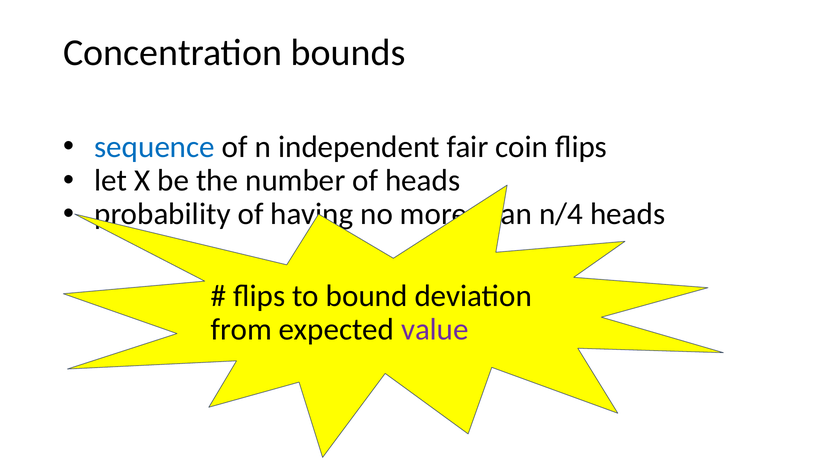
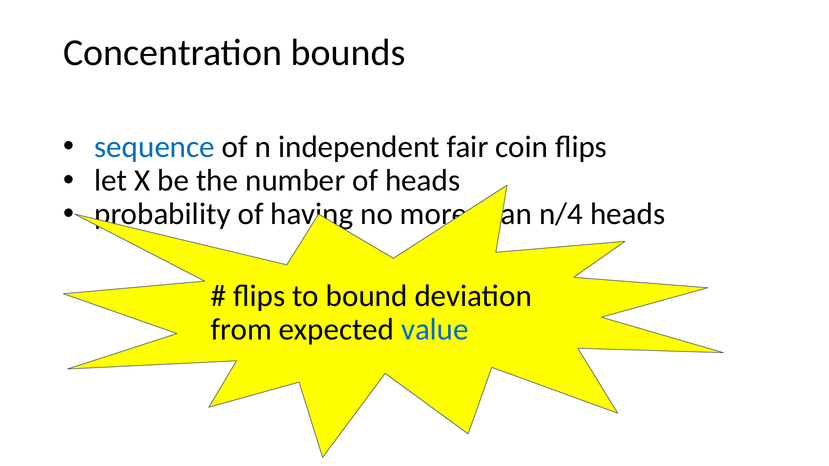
value colour: purple -> blue
